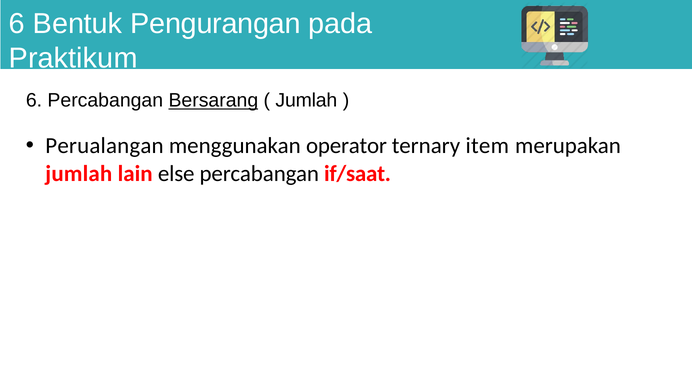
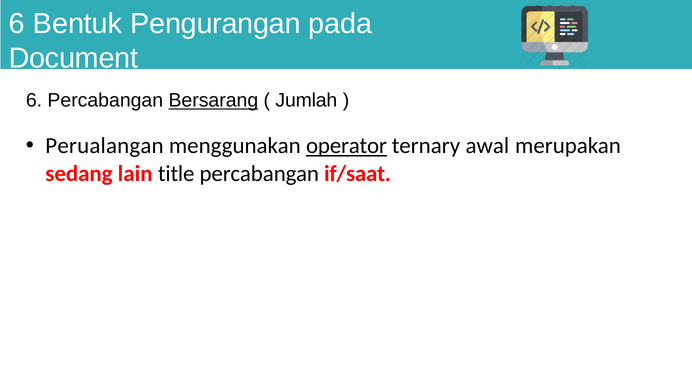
Praktikum: Praktikum -> Document
operator underline: none -> present
item: item -> awal
jumlah at (79, 174): jumlah -> sedang
else: else -> title
